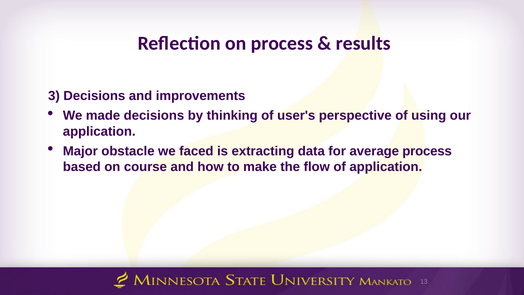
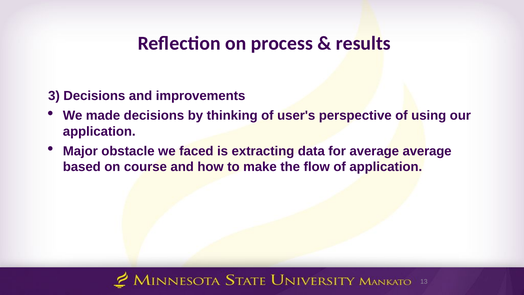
average process: process -> average
